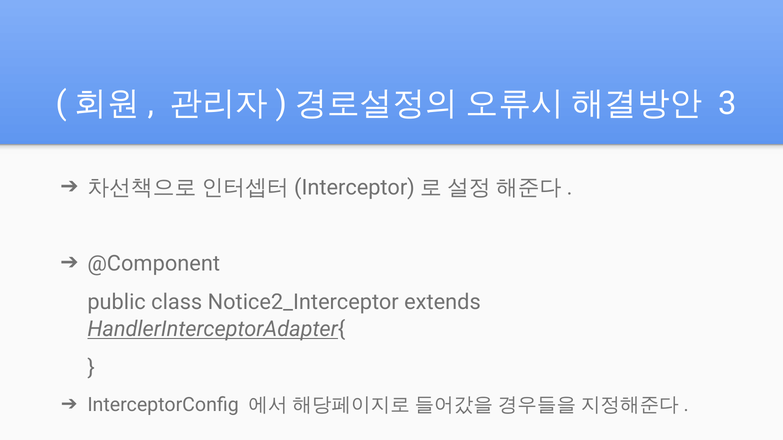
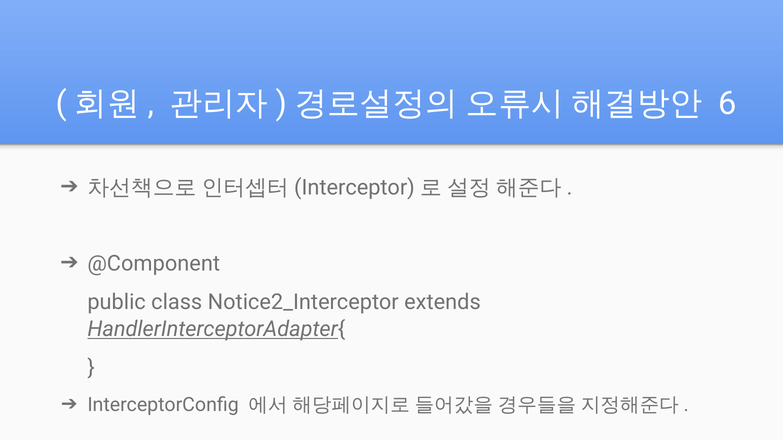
3: 3 -> 6
